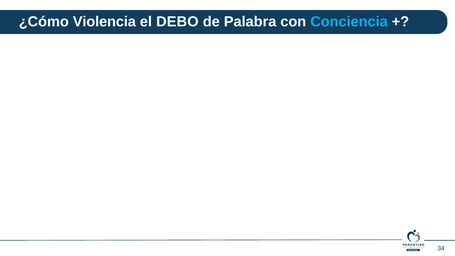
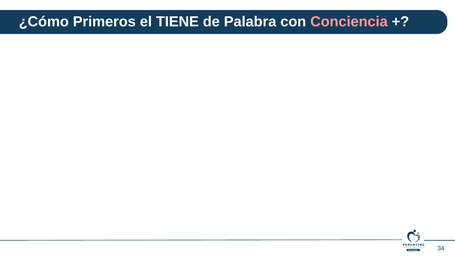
Violencia: Violencia -> Primeros
DEBO: DEBO -> TIENE
Conciencia colour: light blue -> pink
